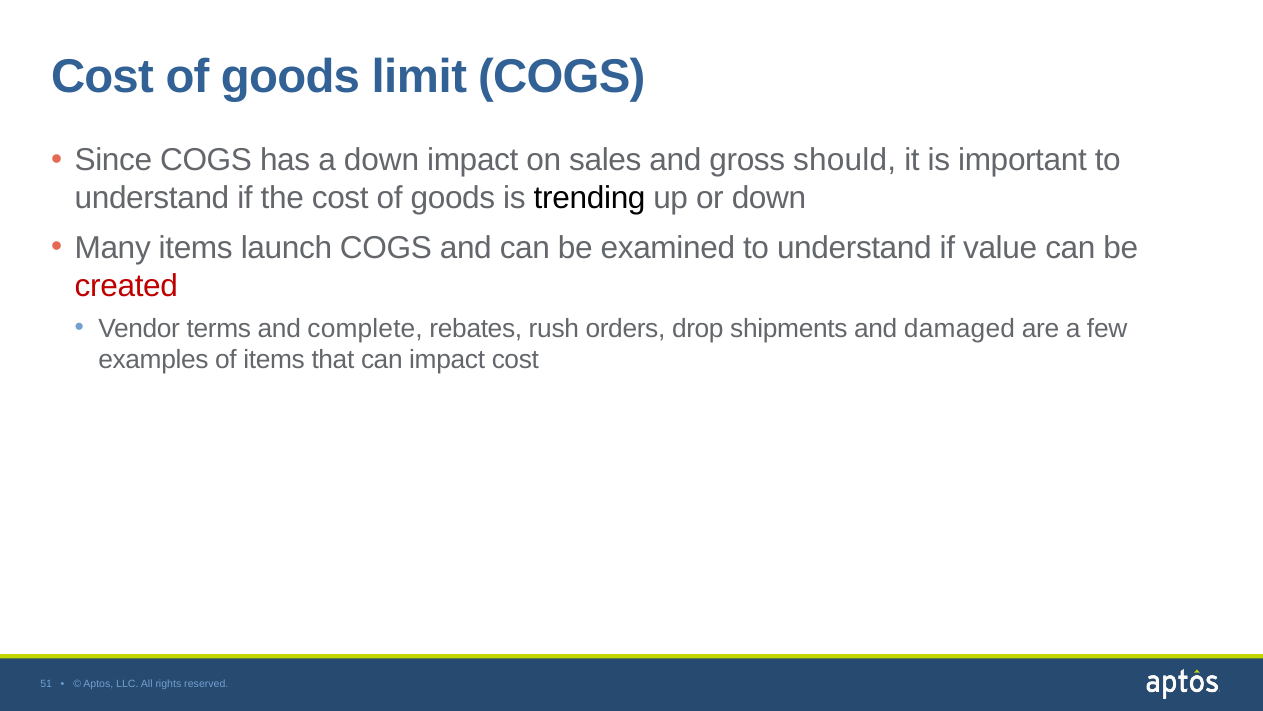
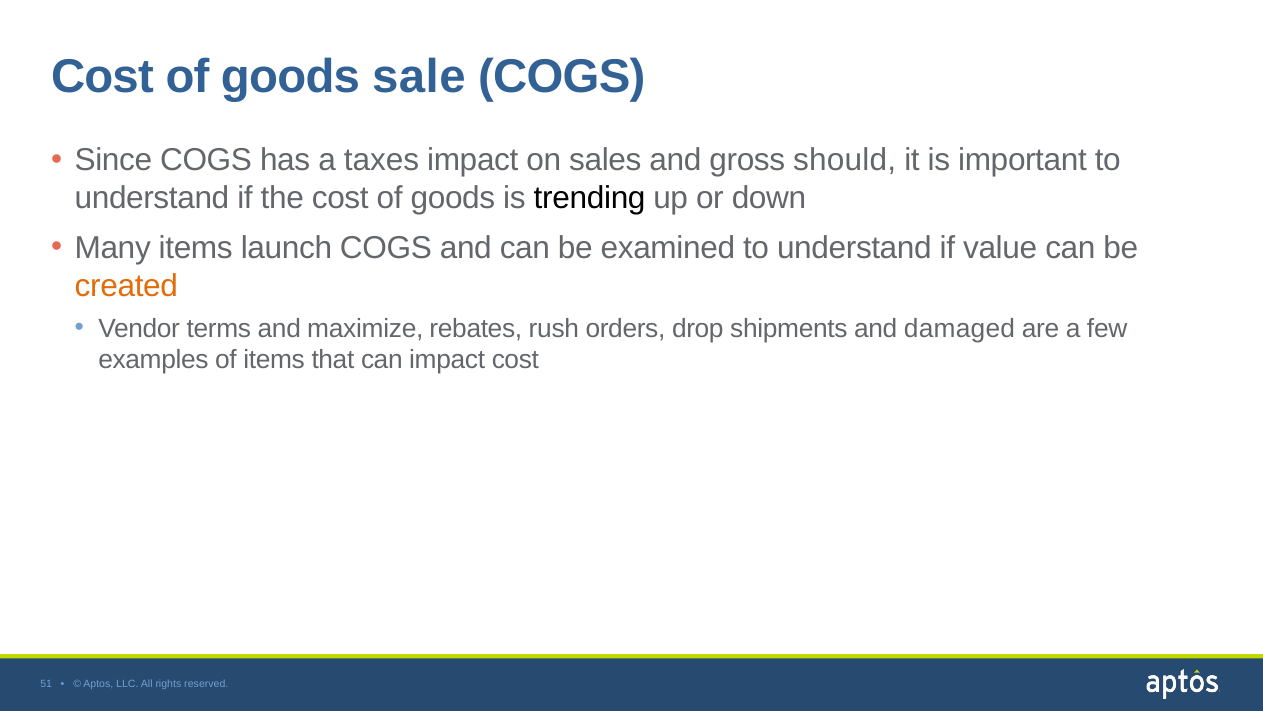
limit: limit -> sale
a down: down -> taxes
created colour: red -> orange
complete: complete -> maximize
